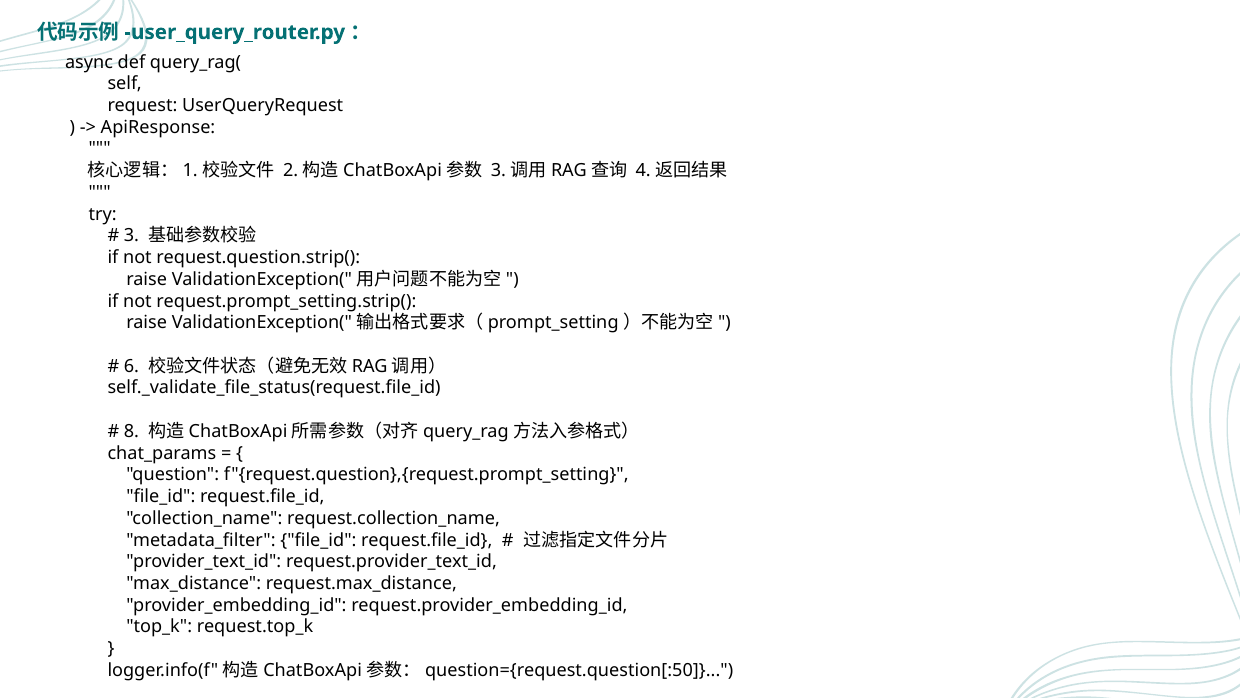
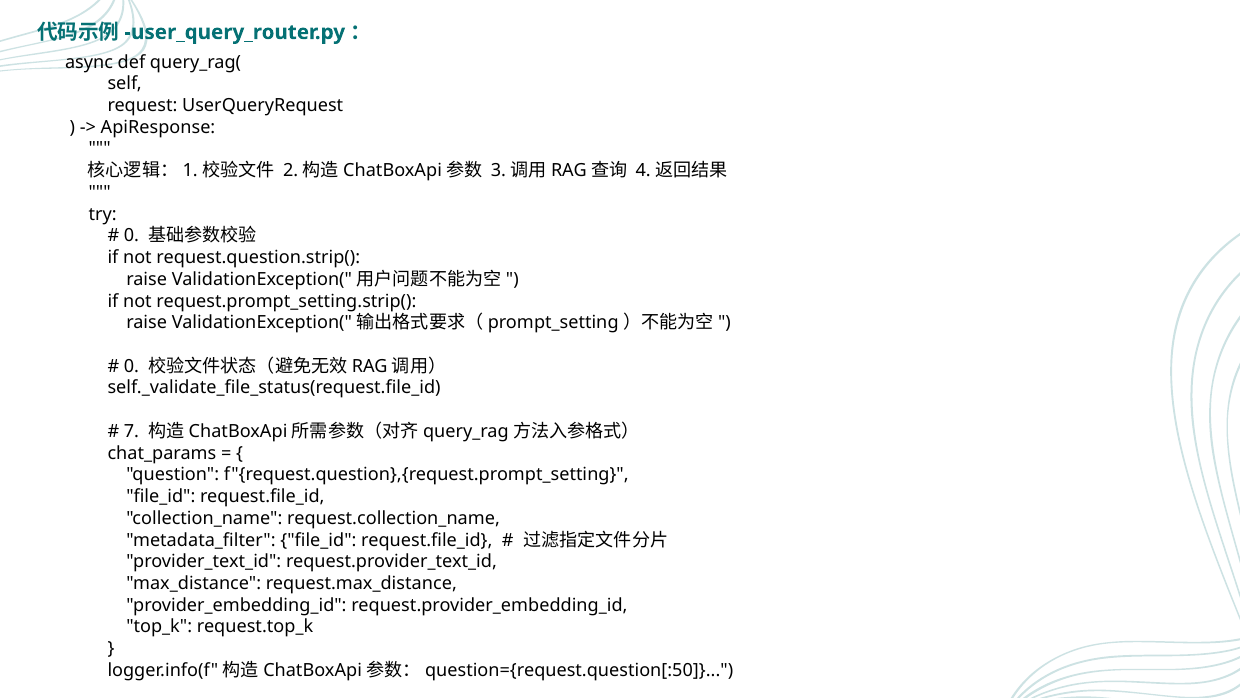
3 at (132, 236): 3 -> 0
6 at (132, 366): 6 -> 0
8: 8 -> 7
